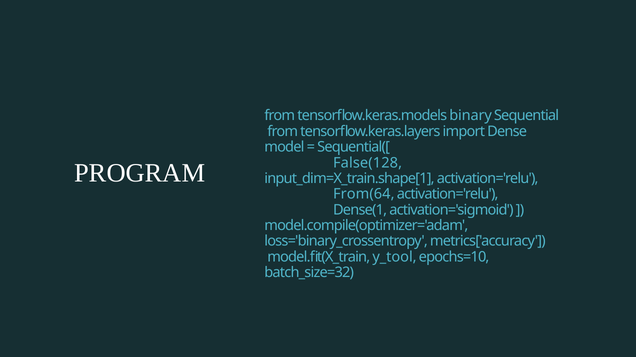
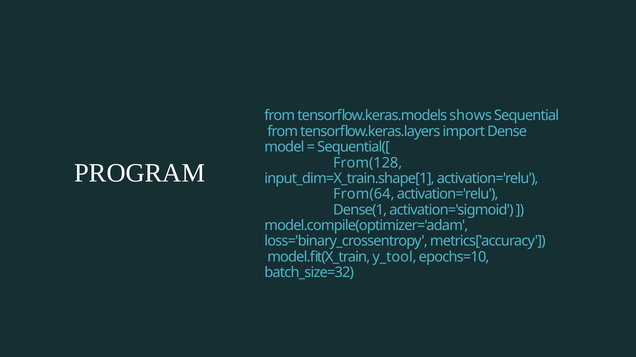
binary: binary -> shows
False(128: False(128 -> From(128
